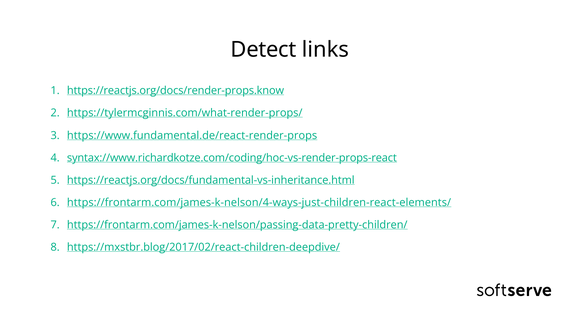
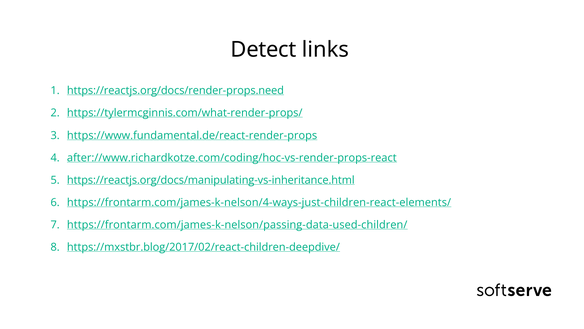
https://reactjs.org/docs/render-props.know: https://reactjs.org/docs/render-props.know -> https://reactjs.org/docs/render-props.need
syntax://www.richardkotze.com/coding/hoc-vs-render-props-react: syntax://www.richardkotze.com/coding/hoc-vs-render-props-react -> after://www.richardkotze.com/coding/hoc-vs-render-props-react
https://reactjs.org/docs/fundamental-vs-inheritance.html: https://reactjs.org/docs/fundamental-vs-inheritance.html -> https://reactjs.org/docs/manipulating-vs-inheritance.html
https://frontarm.com/james-k-nelson/passing-data-pretty-children/: https://frontarm.com/james-k-nelson/passing-data-pretty-children/ -> https://frontarm.com/james-k-nelson/passing-data-used-children/
